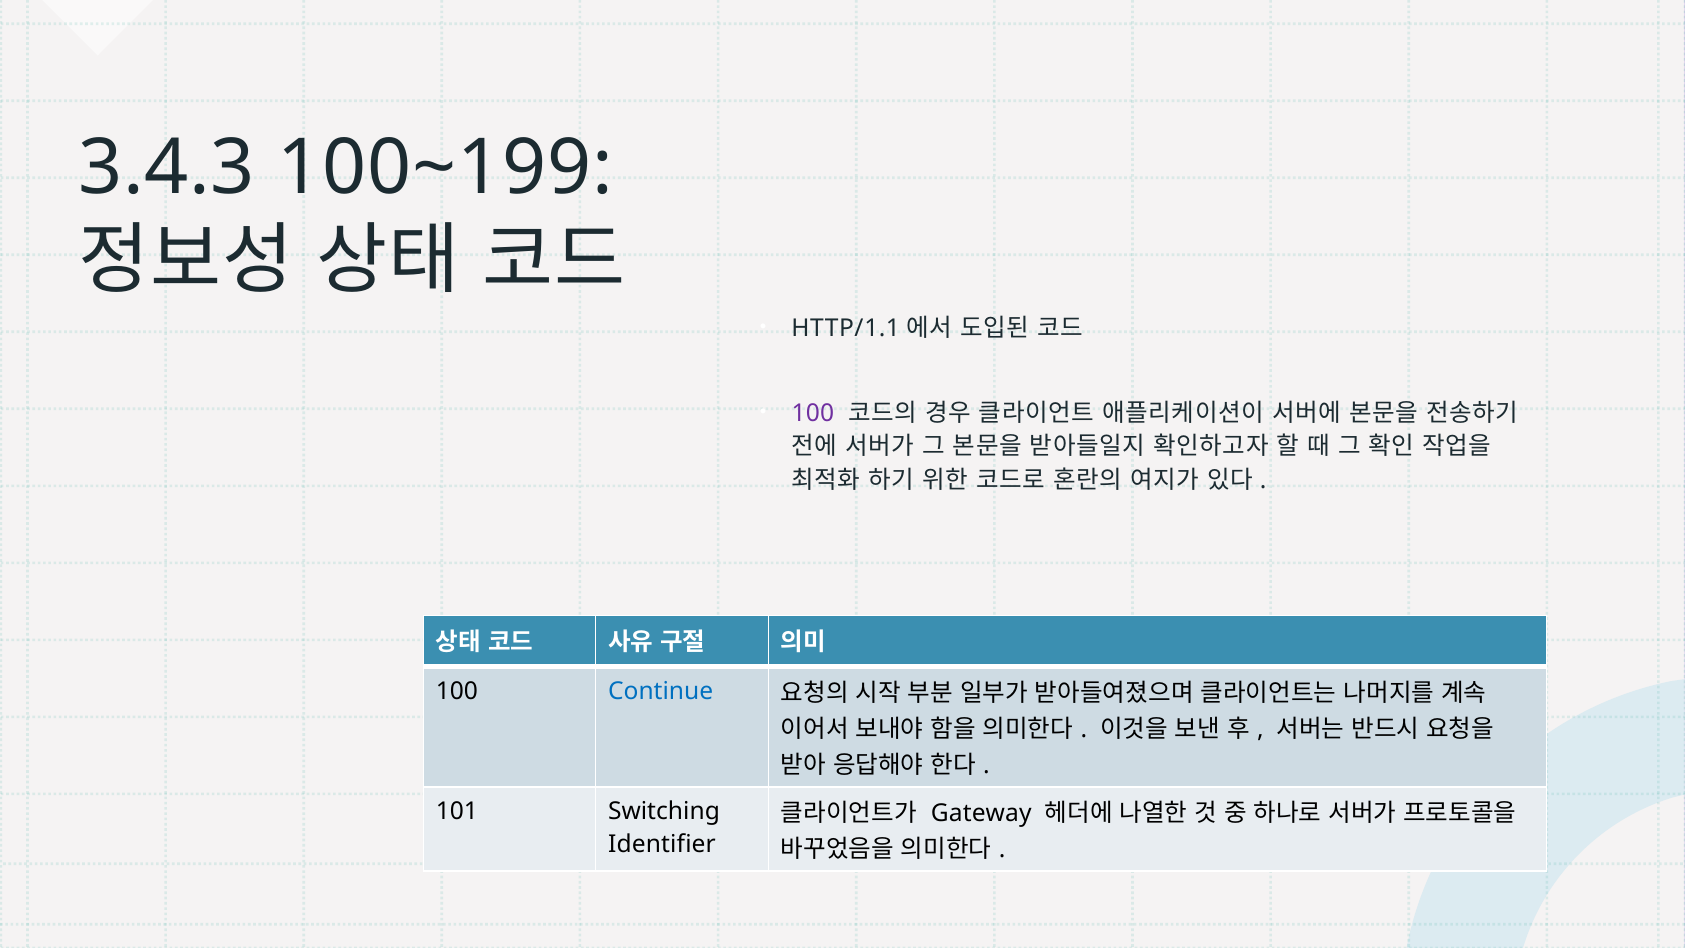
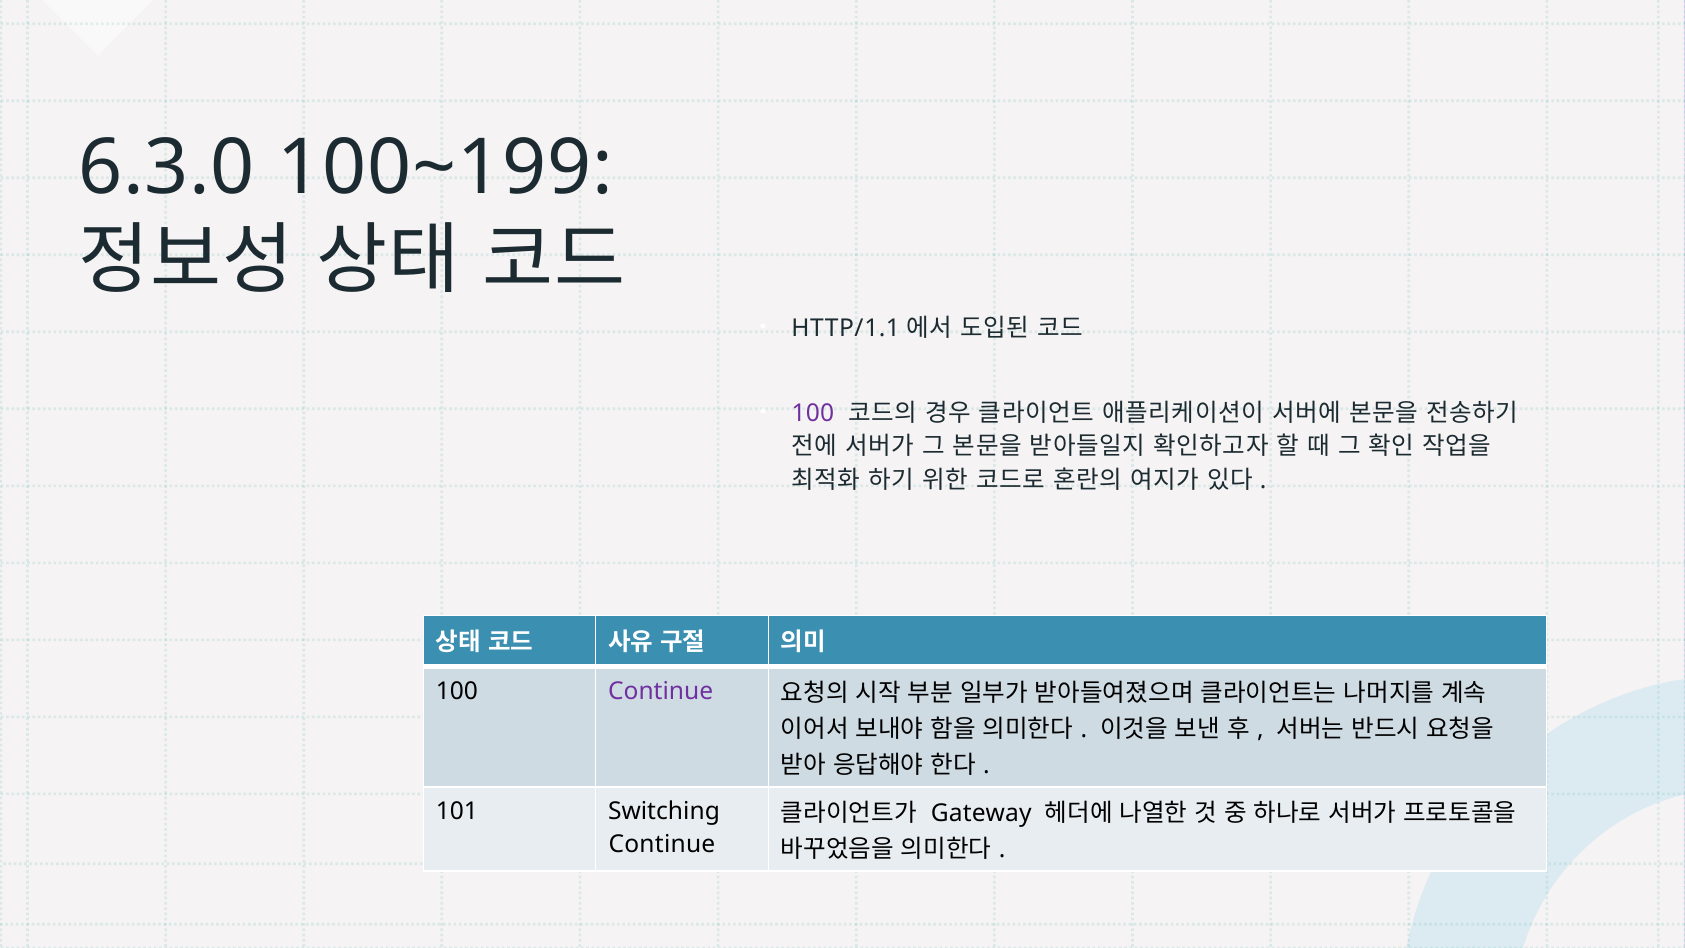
3.4.3: 3.4.3 -> 6.3.0
Continue at (661, 691) colour: blue -> purple
Identifier at (662, 845): Identifier -> Continue
